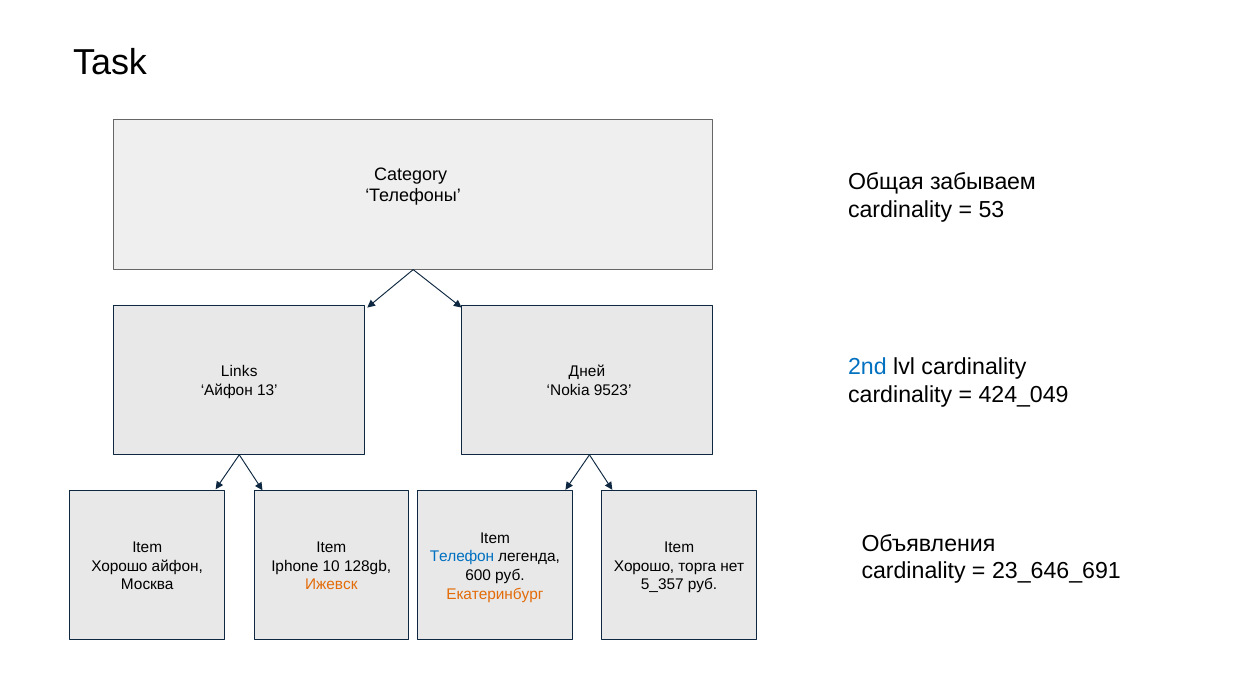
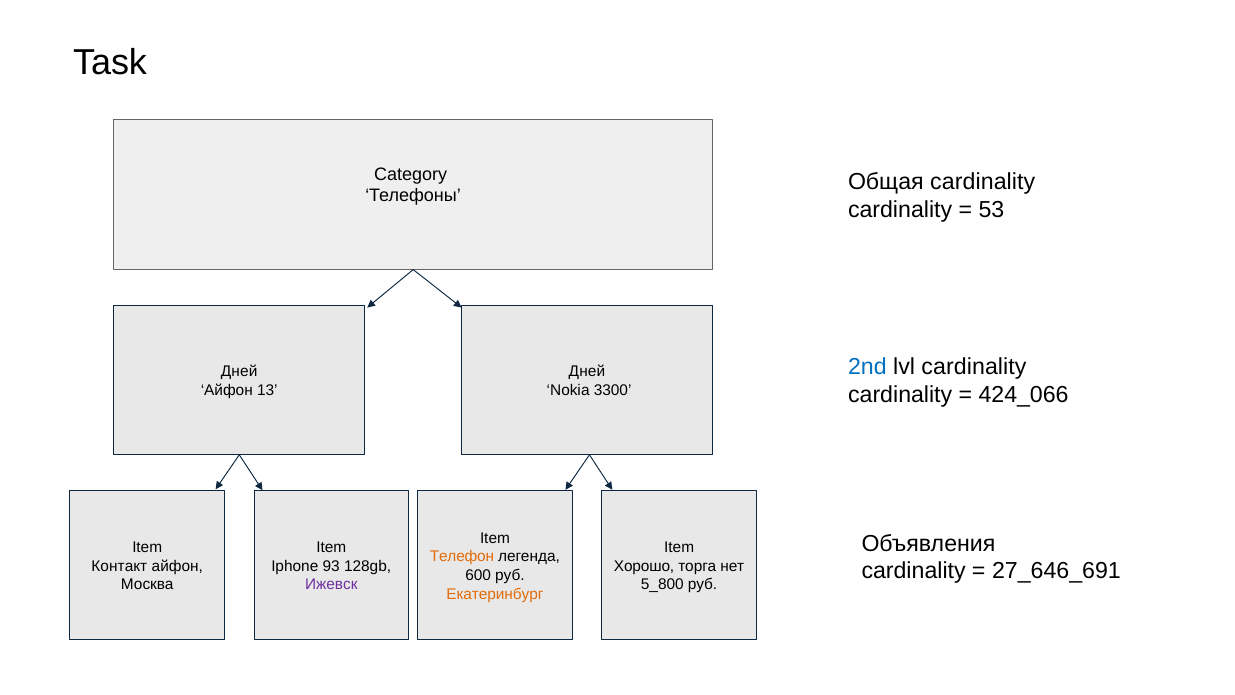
Общая забываем: забываем -> cardinality
Links at (239, 372): Links -> Дней
9523: 9523 -> 3300
424_049: 424_049 -> 424_066
Телефон colour: blue -> orange
Хорошо at (119, 566): Хорошо -> Контакт
10: 10 -> 93
23_646_691: 23_646_691 -> 27_646_691
Ижевск colour: orange -> purple
5_357: 5_357 -> 5_800
